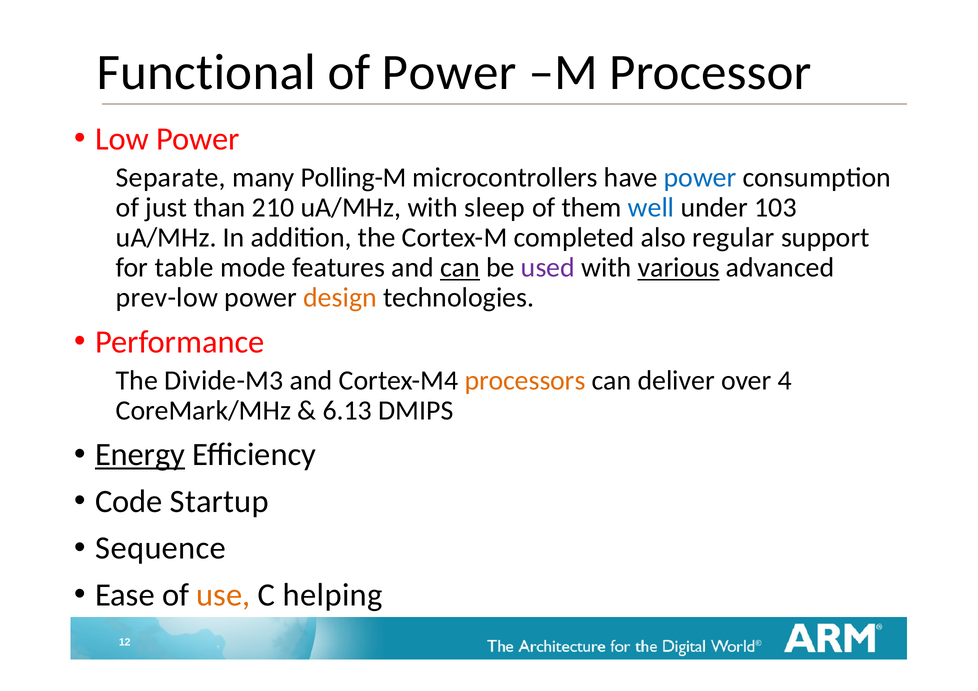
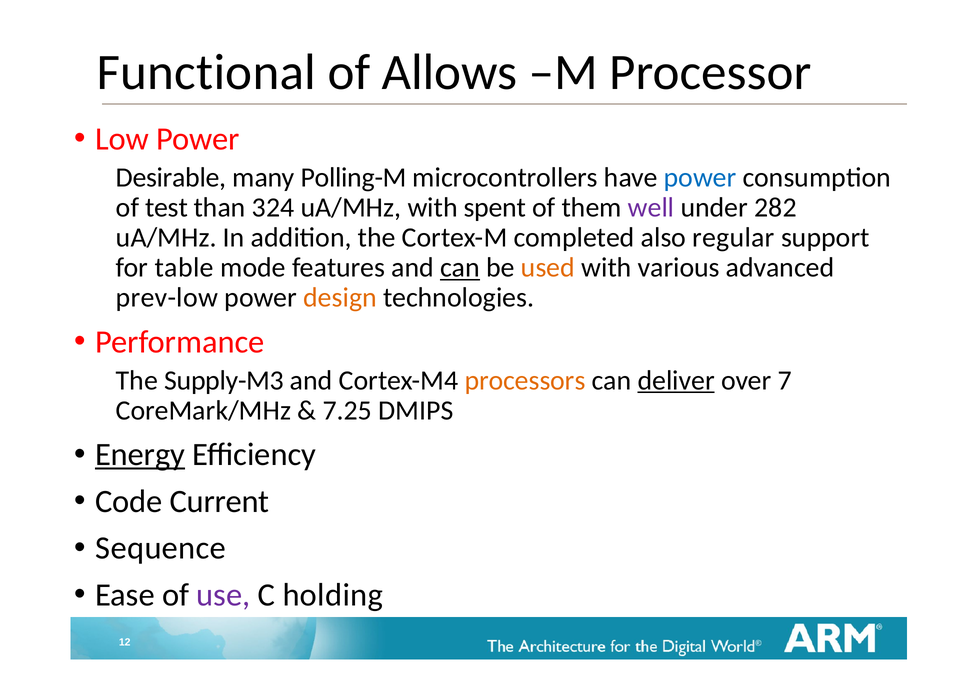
of Power: Power -> Allows
Separate: Separate -> Desirable
just: just -> test
210: 210 -> 324
sleep: sleep -> spent
well colour: blue -> purple
103: 103 -> 282
used colour: purple -> orange
various underline: present -> none
Divide-M3: Divide-M3 -> Supply-M3
deliver underline: none -> present
4: 4 -> 7
6.13: 6.13 -> 7.25
Startup: Startup -> Current
use colour: orange -> purple
helping: helping -> holding
